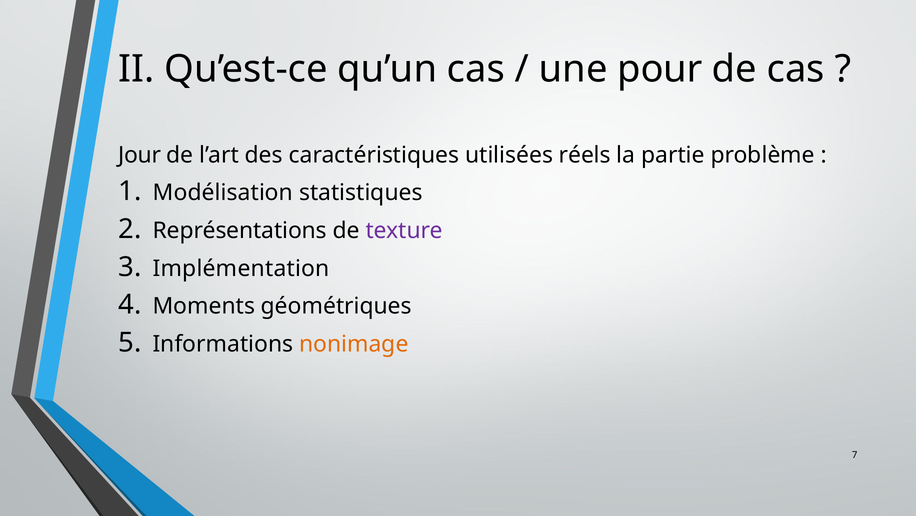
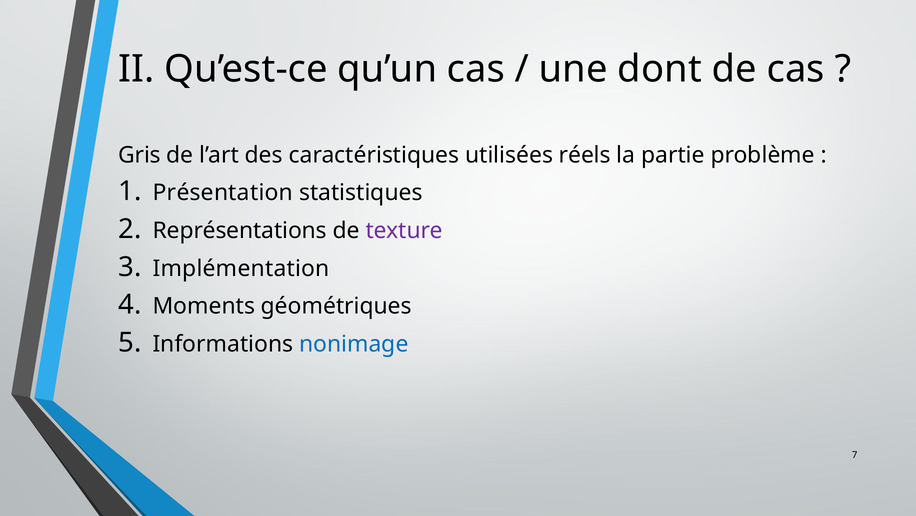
pour: pour -> dont
Jour: Jour -> Gris
Modélisation: Modélisation -> Présentation
nonimage colour: orange -> blue
